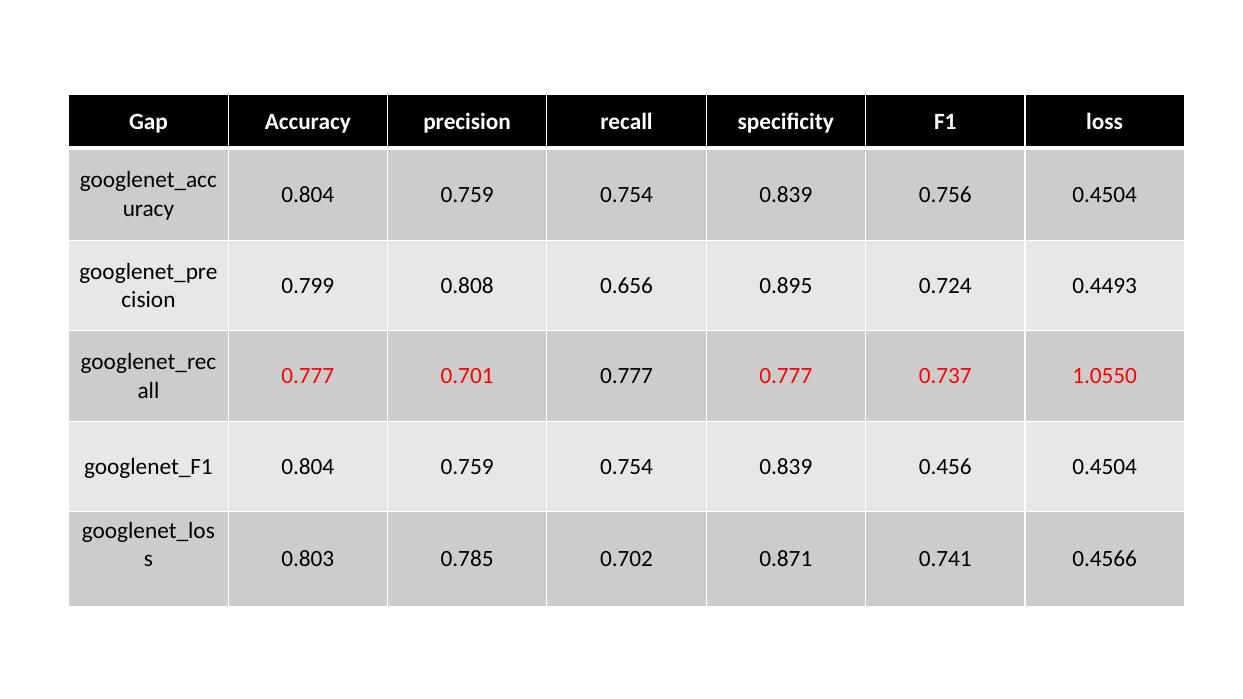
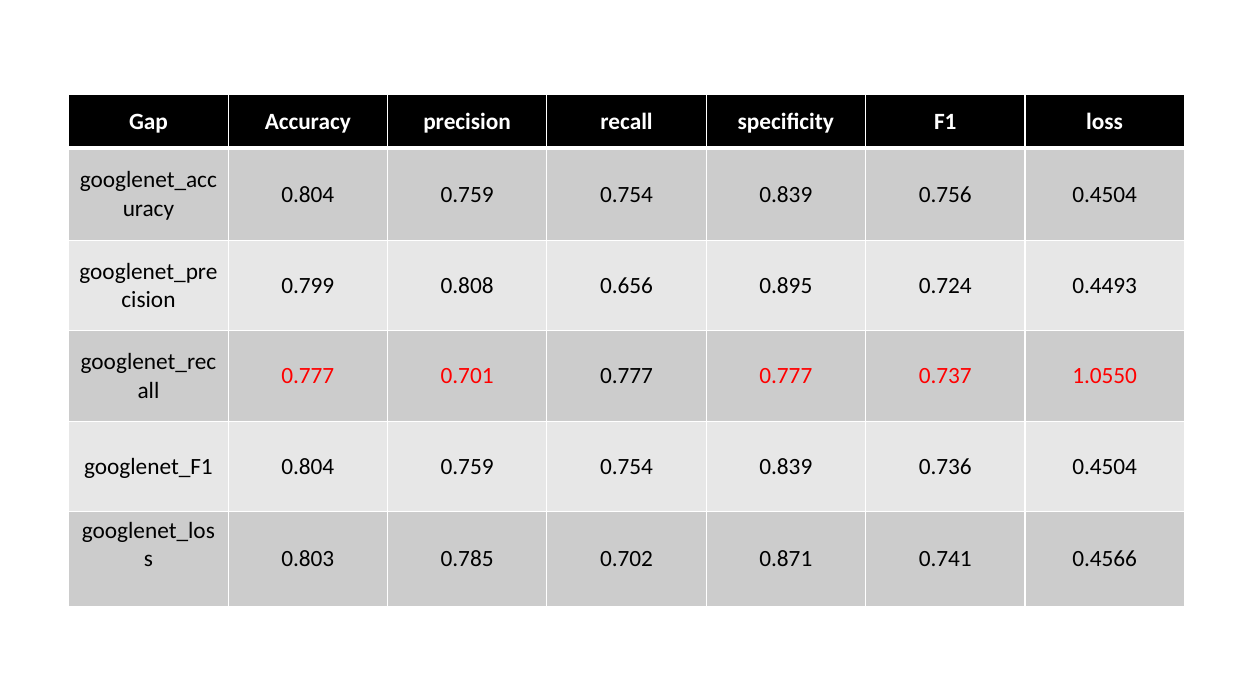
0.456: 0.456 -> 0.736
